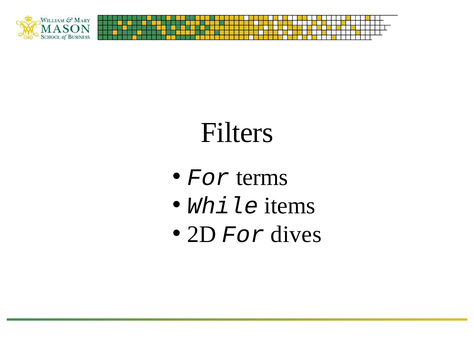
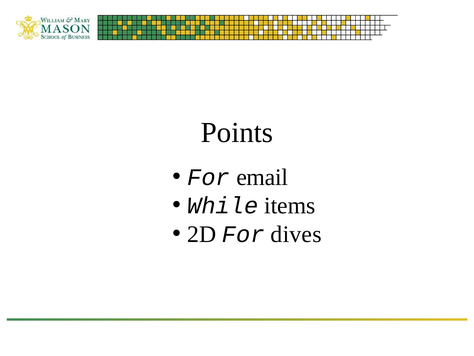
Filters: Filters -> Points
terms: terms -> email
